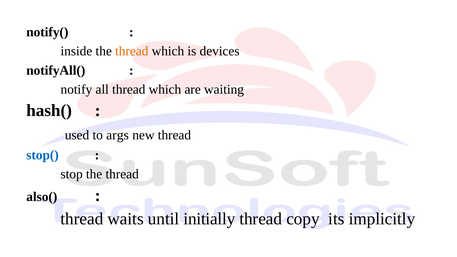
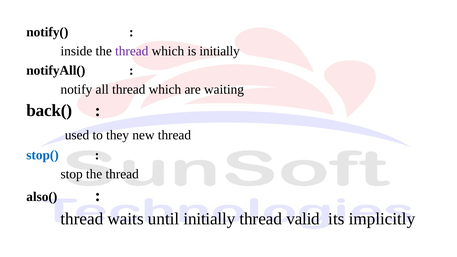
thread at (132, 51) colour: orange -> purple
is devices: devices -> initially
hash(: hash( -> back(
args: args -> they
copy: copy -> valid
